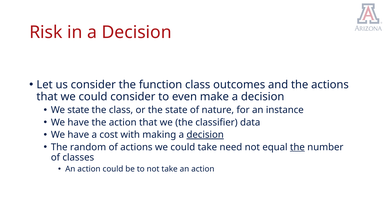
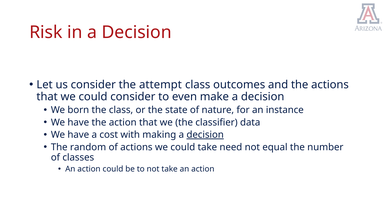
function: function -> attempt
We state: state -> born
the at (297, 147) underline: present -> none
